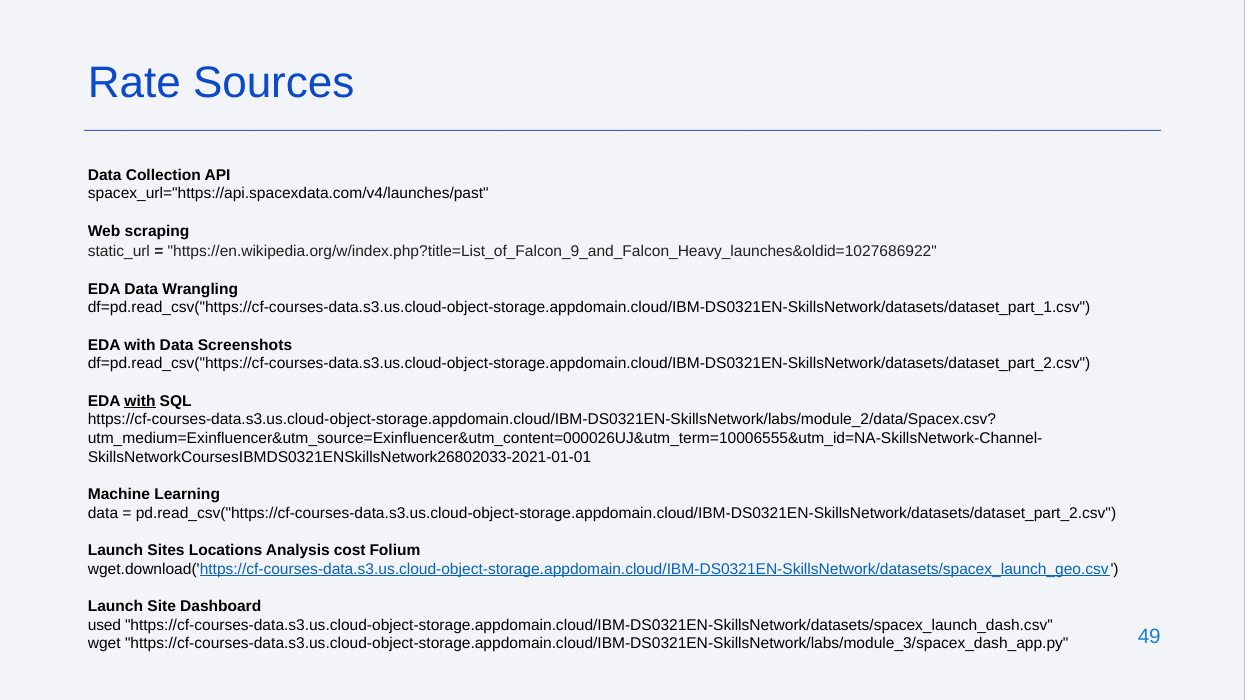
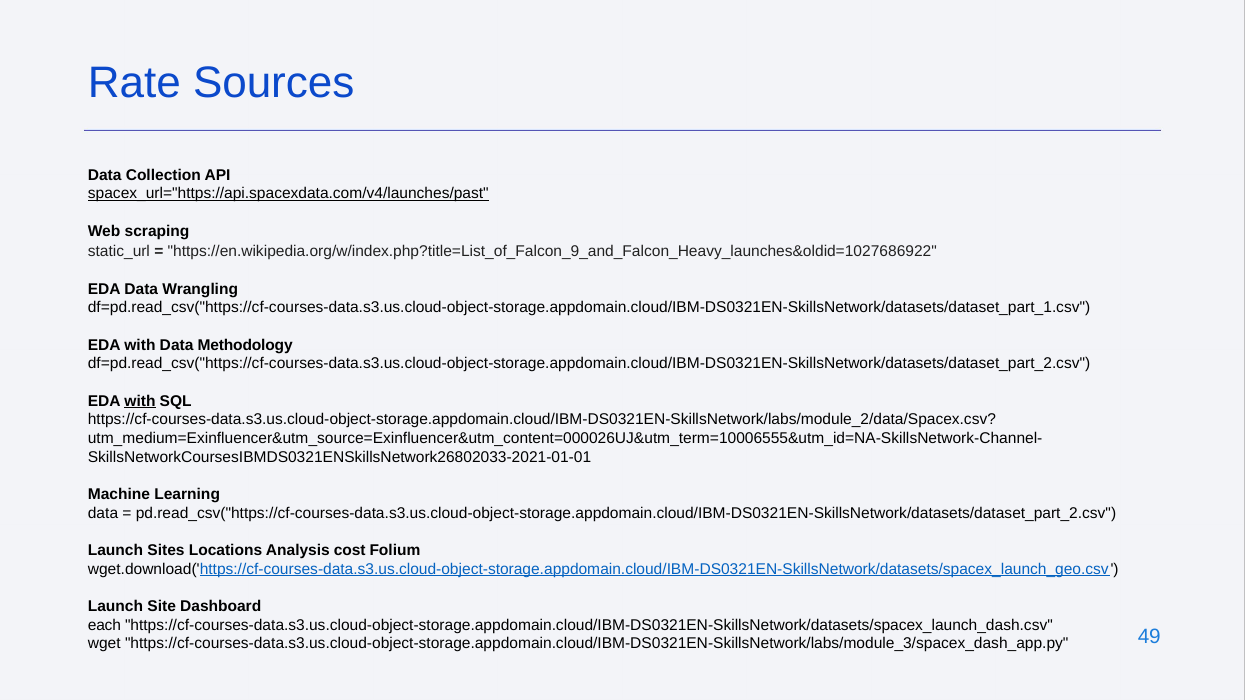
spacex_url="https://api.spacexdata.com/v4/launches/past underline: none -> present
Screenshots: Screenshots -> Methodology
used: used -> each
